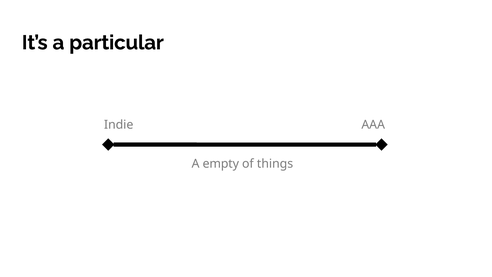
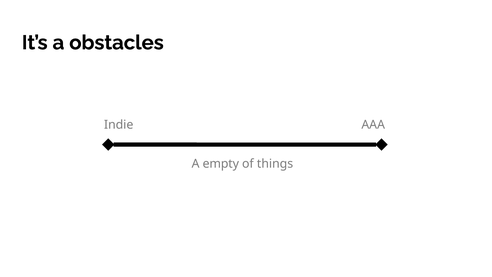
particular: particular -> obstacles
